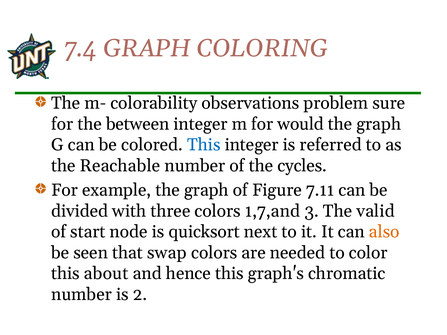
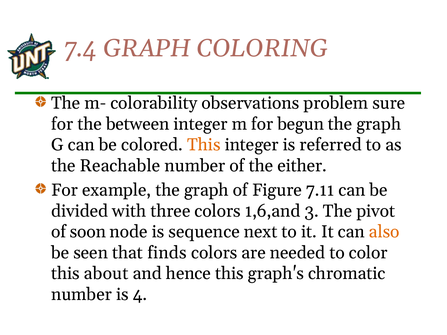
would: would -> begun
This at (204, 145) colour: blue -> orange
cycles: cycles -> either
1,7,and: 1,7,and -> 1,6,and
valid: valid -> pivot
start: start -> soon
quicksort: quicksort -> sequence
swap: swap -> finds
2: 2 -> 4
